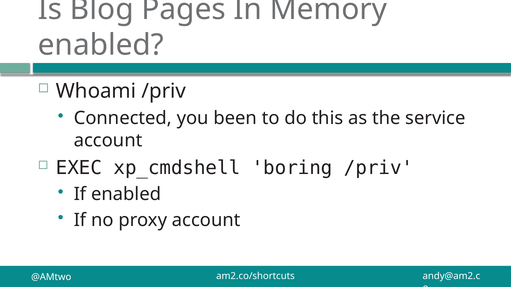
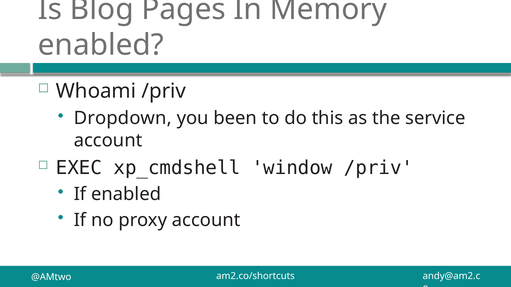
Connected: Connected -> Dropdown
boring: boring -> window
